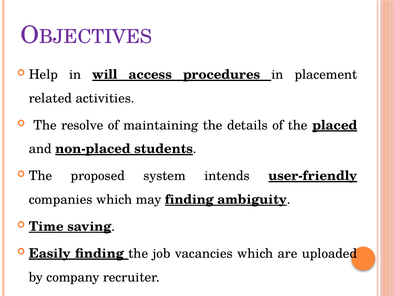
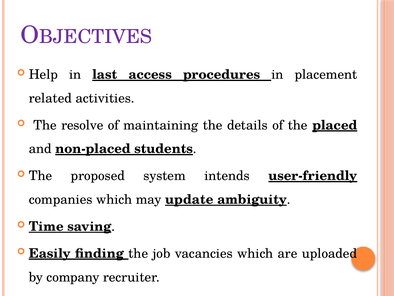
will: will -> last
may finding: finding -> update
